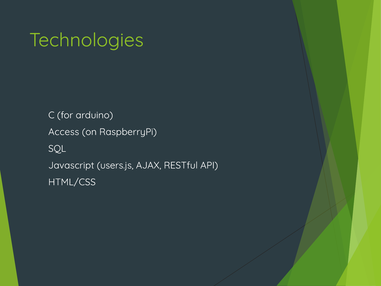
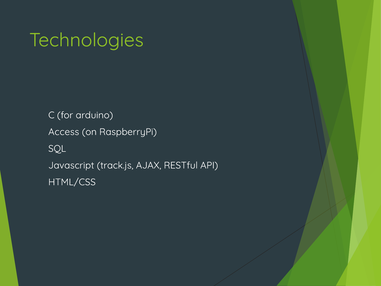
users.js: users.js -> track.js
